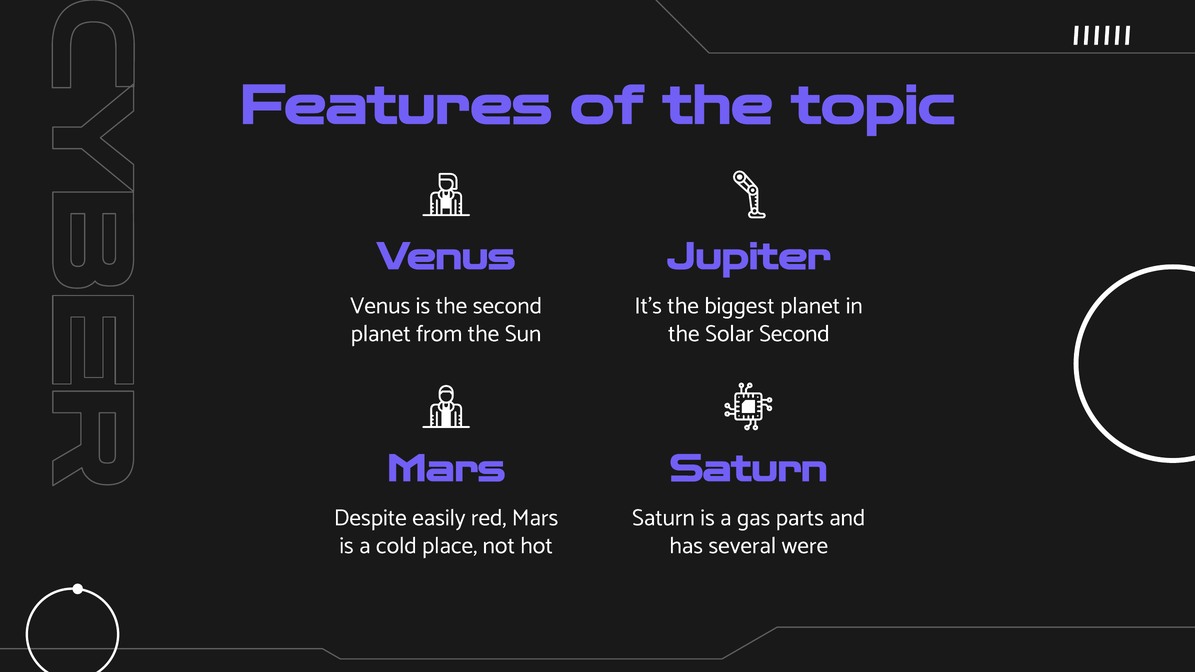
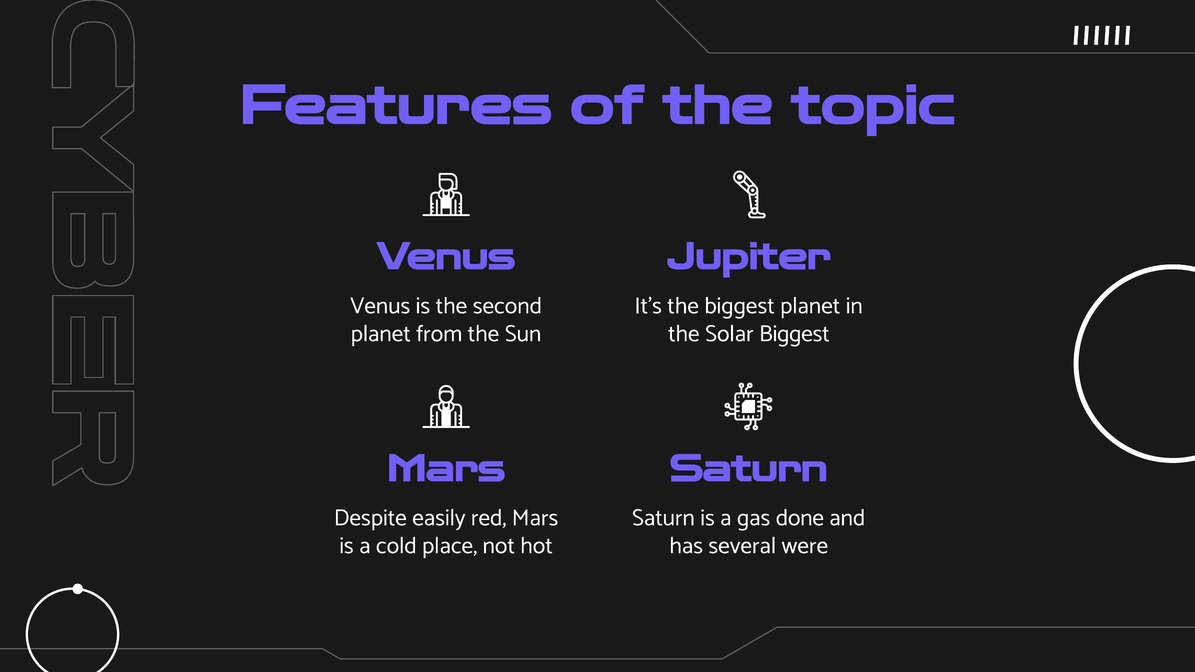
Solar Second: Second -> Biggest
parts: parts -> done
